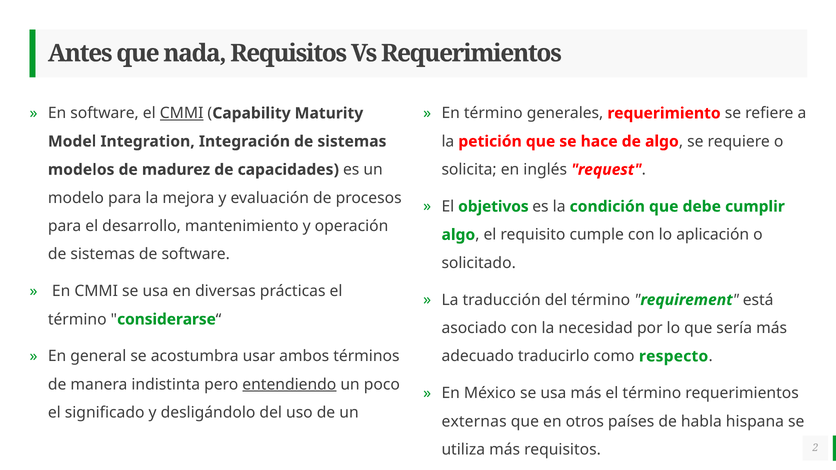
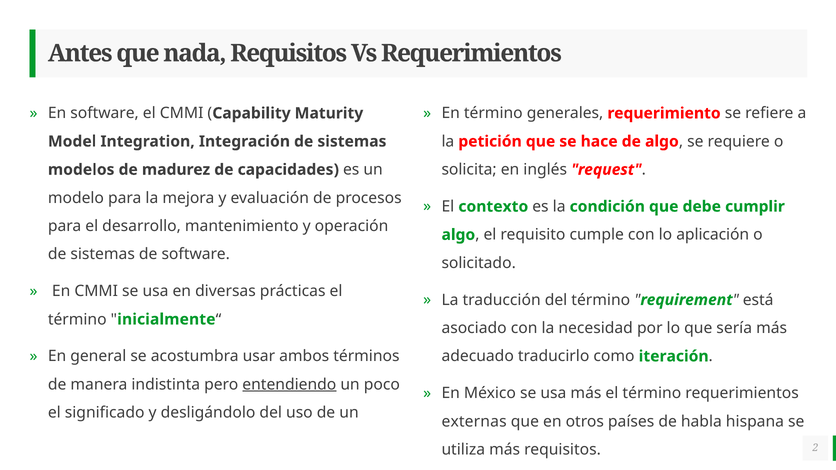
CMMI at (182, 113) underline: present -> none
objetivos: objetivos -> contexto
considerarse: considerarse -> inicialmente
respecto: respecto -> iteración
